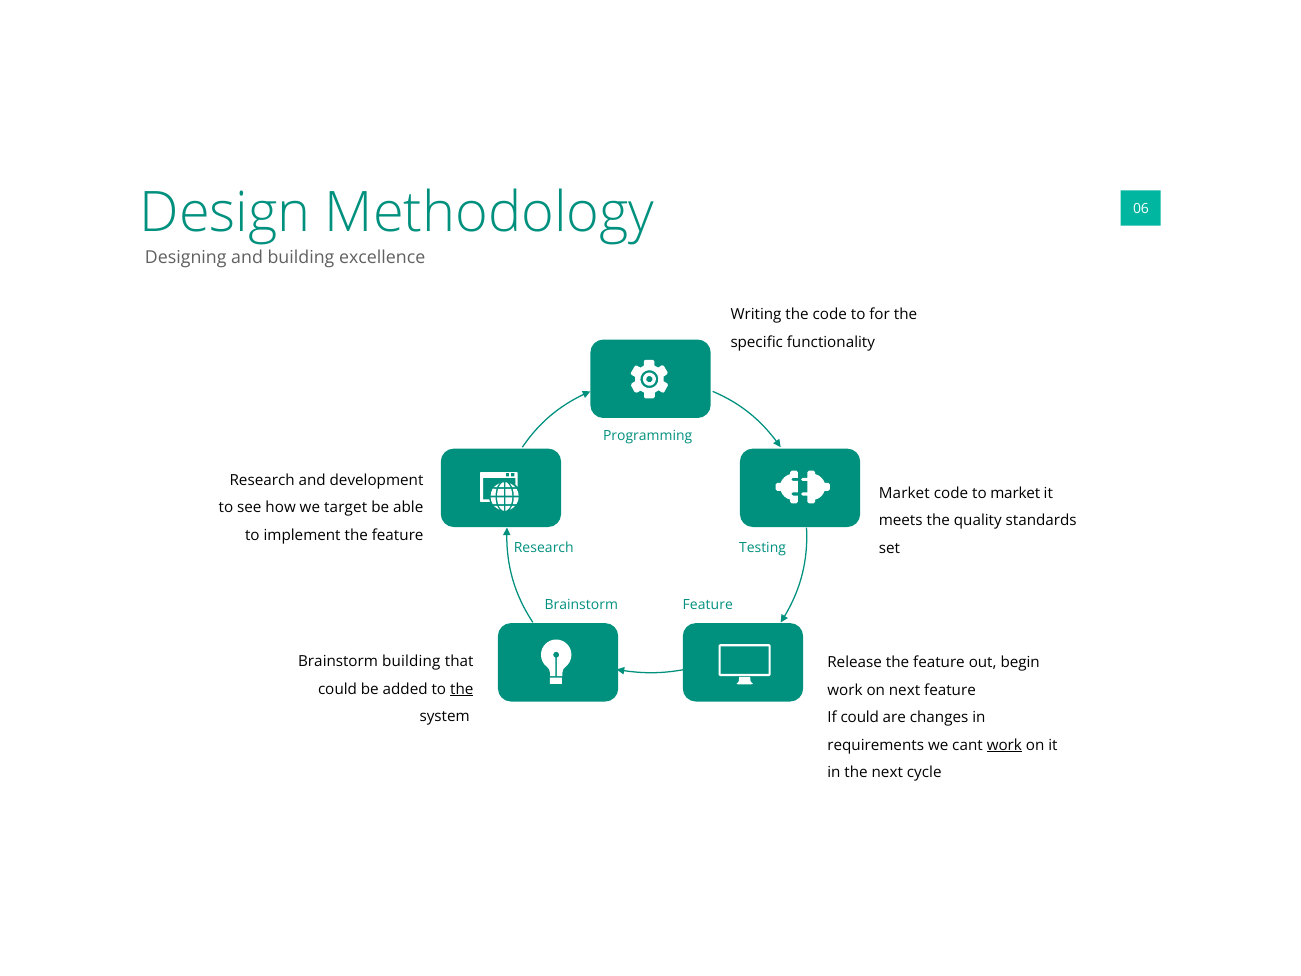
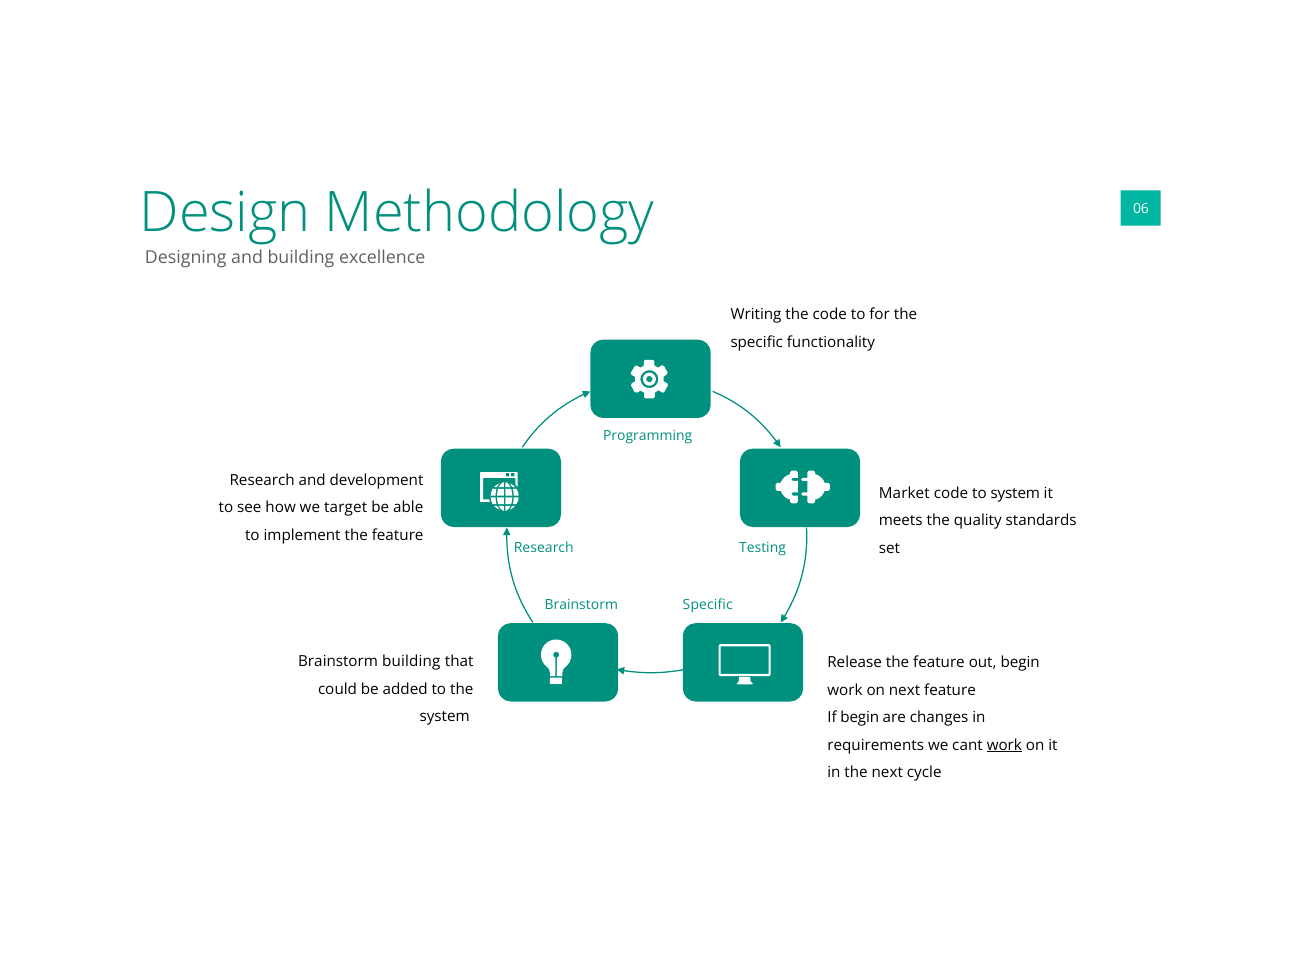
to market: market -> system
Feature at (708, 605): Feature -> Specific
the at (462, 689) underline: present -> none
If could: could -> begin
